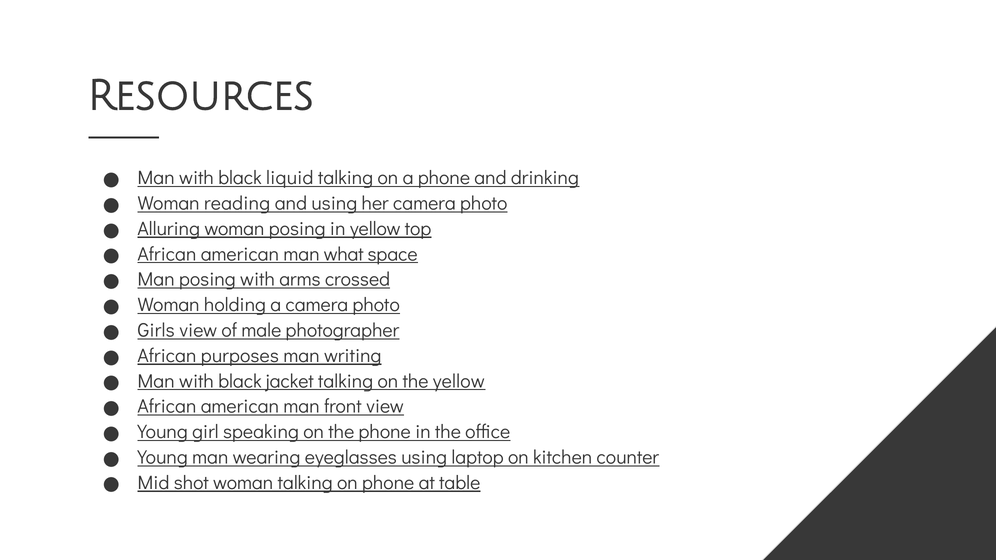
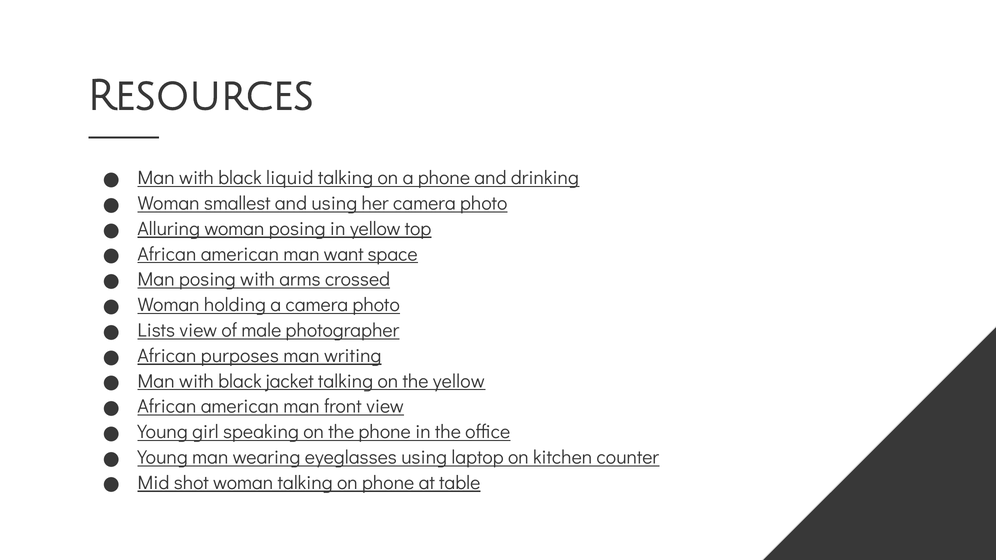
reading: reading -> smallest
what: what -> want
Girls: Girls -> Lists
